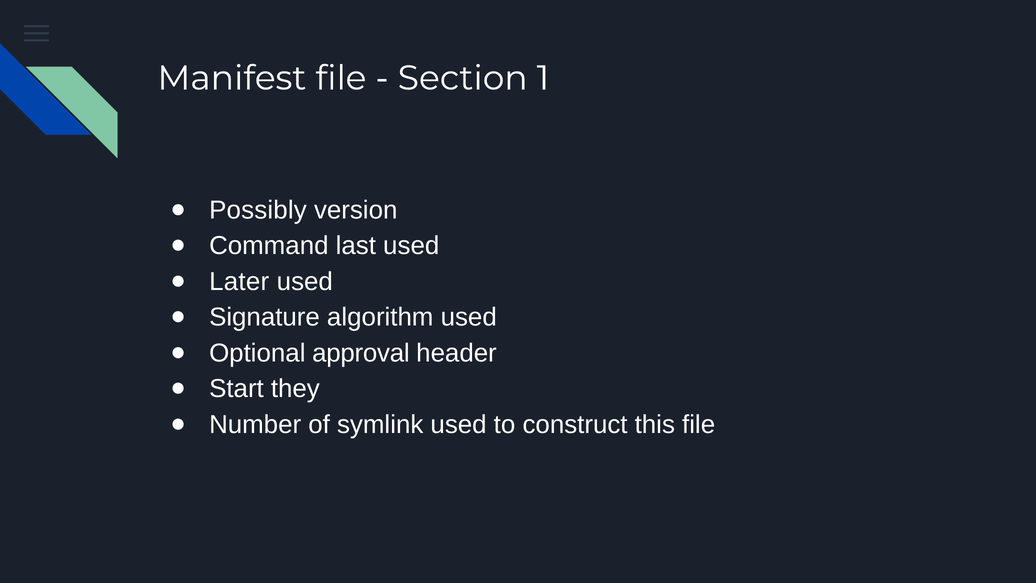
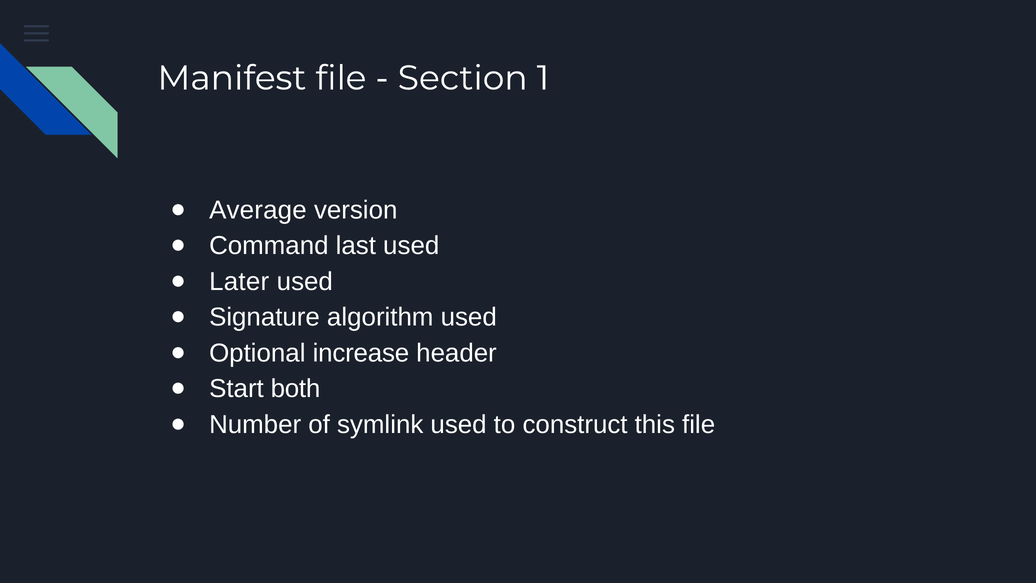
Possibly: Possibly -> Average
approval: approval -> increase
they: they -> both
